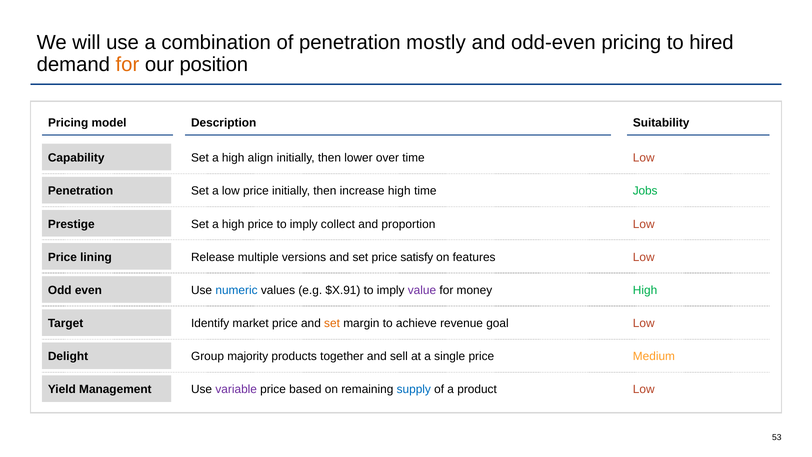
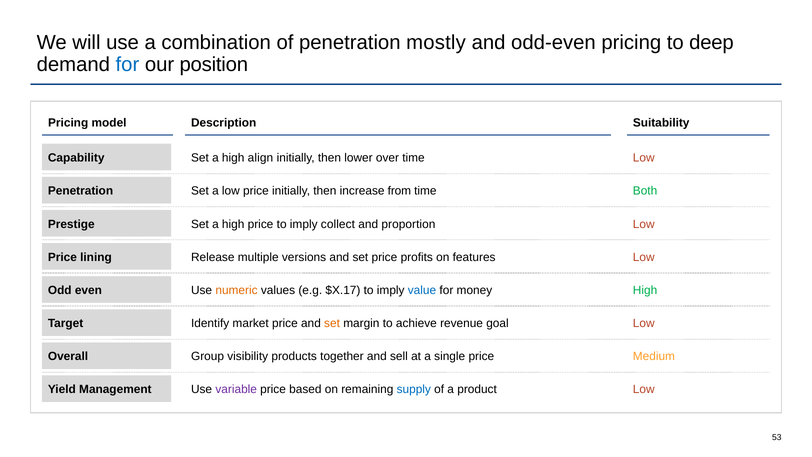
hired: hired -> deep
for at (127, 65) colour: orange -> blue
increase high: high -> from
Jobs: Jobs -> Both
satisfy: satisfy -> profits
numeric colour: blue -> orange
$X.91: $X.91 -> $X.17
value colour: purple -> blue
Delight: Delight -> Overall
majority: majority -> visibility
